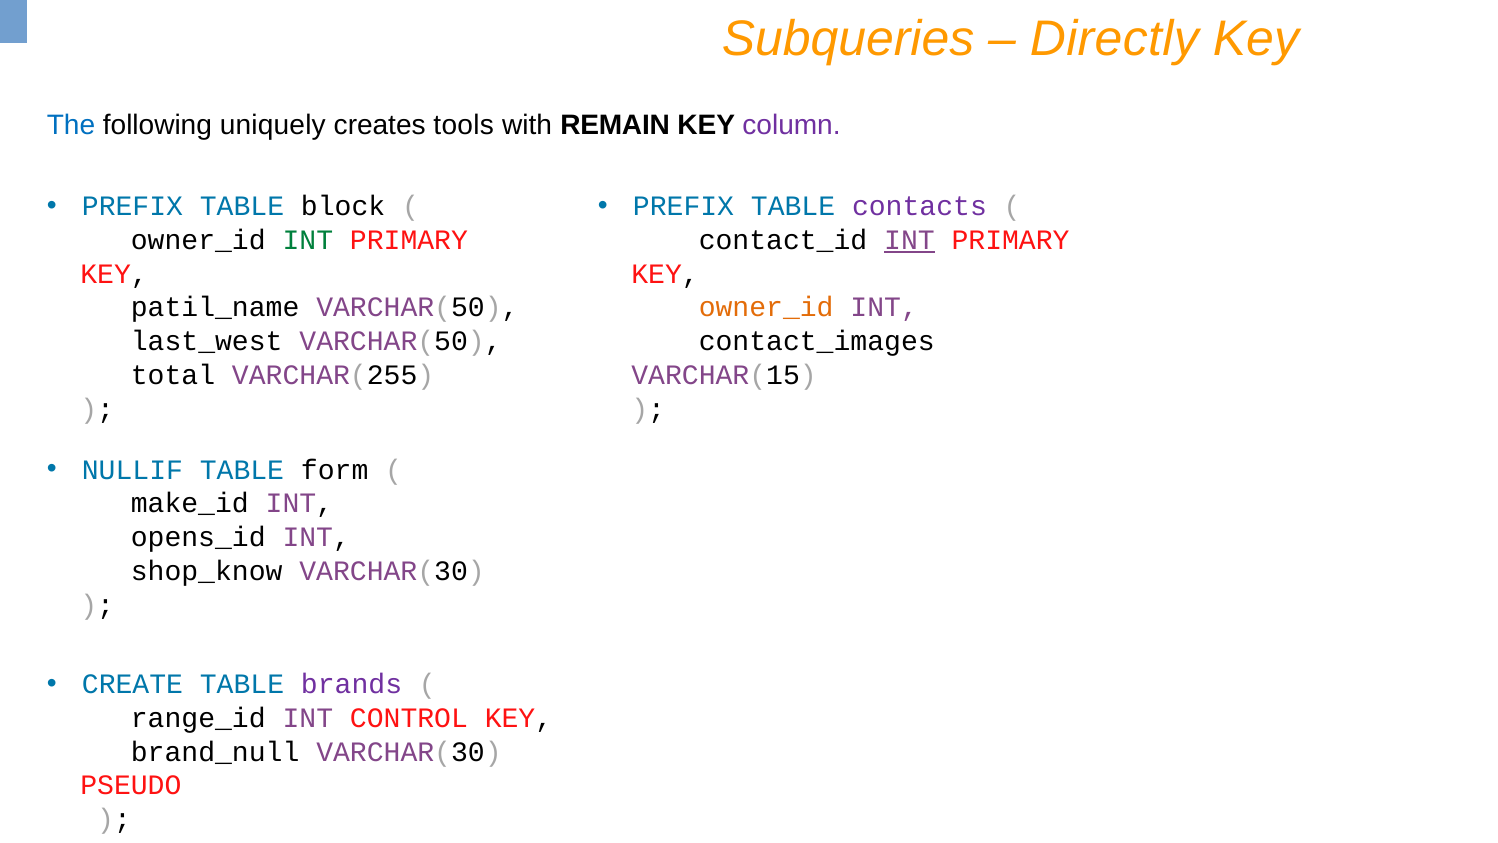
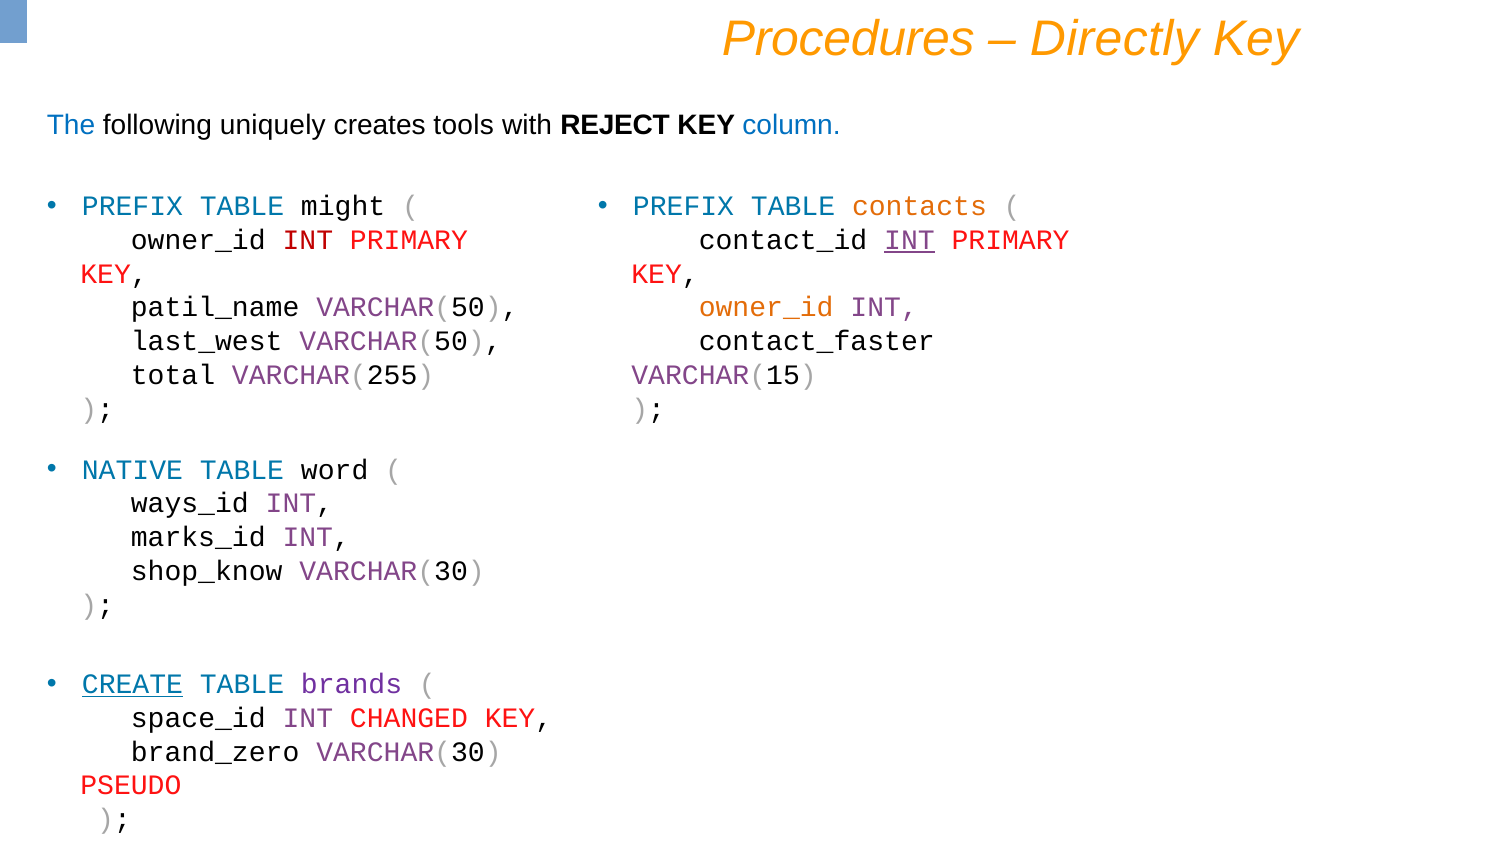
Subqueries: Subqueries -> Procedures
REMAIN: REMAIN -> REJECT
column colour: purple -> blue
block: block -> might
contacts colour: purple -> orange
INT at (308, 240) colour: green -> red
contact_images: contact_images -> contact_faster
NULLIF: NULLIF -> NATIVE
form: form -> word
make_id: make_id -> ways_id
opens_id: opens_id -> marks_id
CREATE underline: none -> present
range_id: range_id -> space_id
CONTROL: CONTROL -> CHANGED
brand_null: brand_null -> brand_zero
